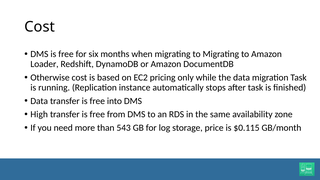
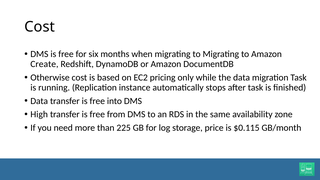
Loader: Loader -> Create
543: 543 -> 225
